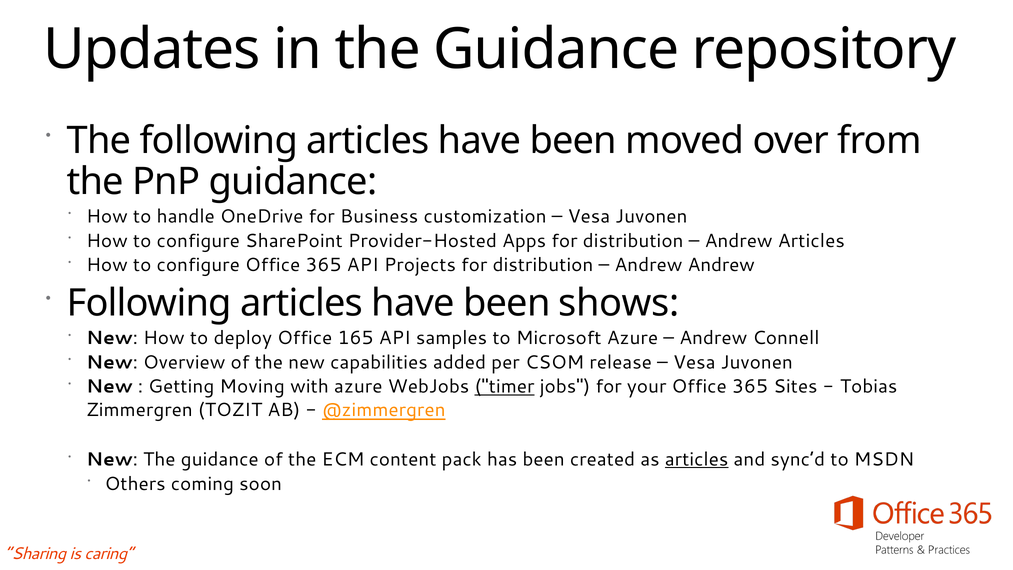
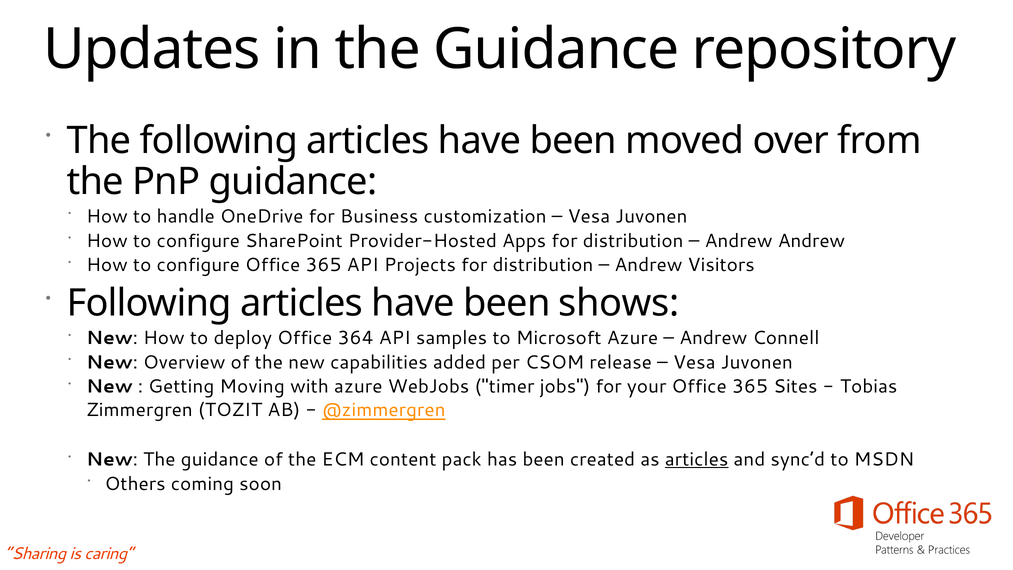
Andrew Articles: Articles -> Andrew
Andrew Andrew: Andrew -> Visitors
165: 165 -> 364
timer underline: present -> none
